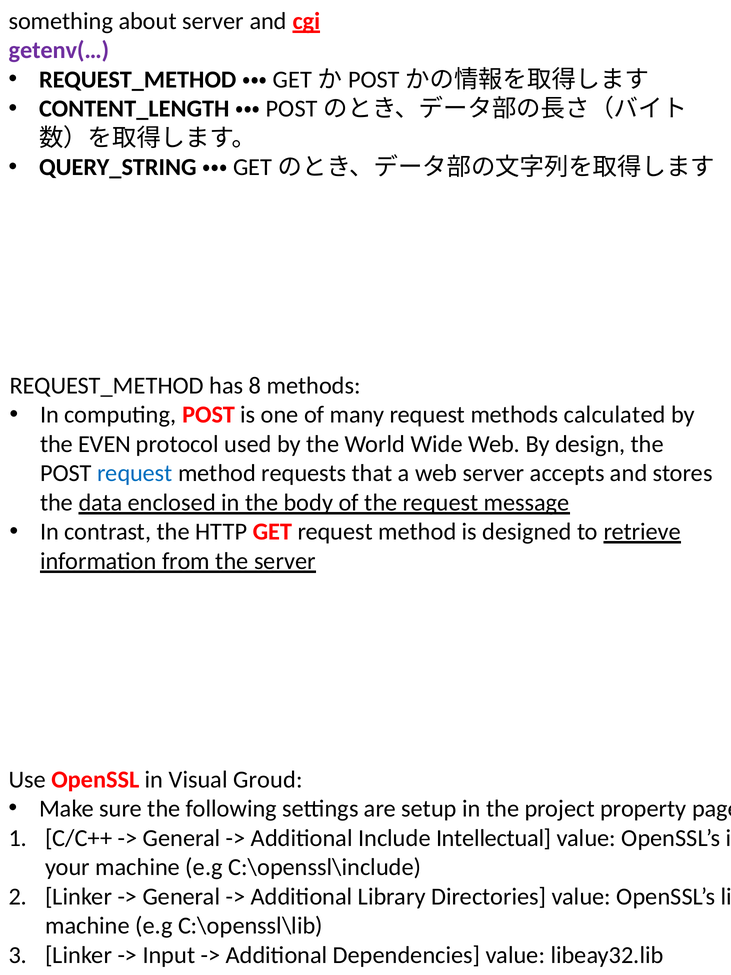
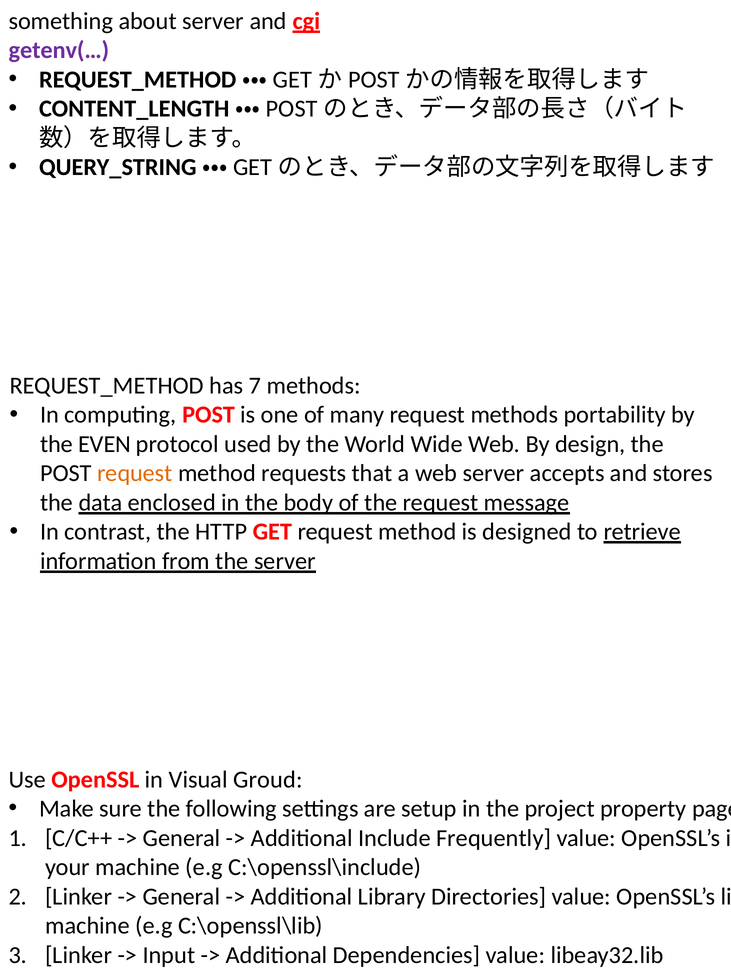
8: 8 -> 7
calculated: calculated -> portability
request at (135, 473) colour: blue -> orange
Intellectual: Intellectual -> Frequently
